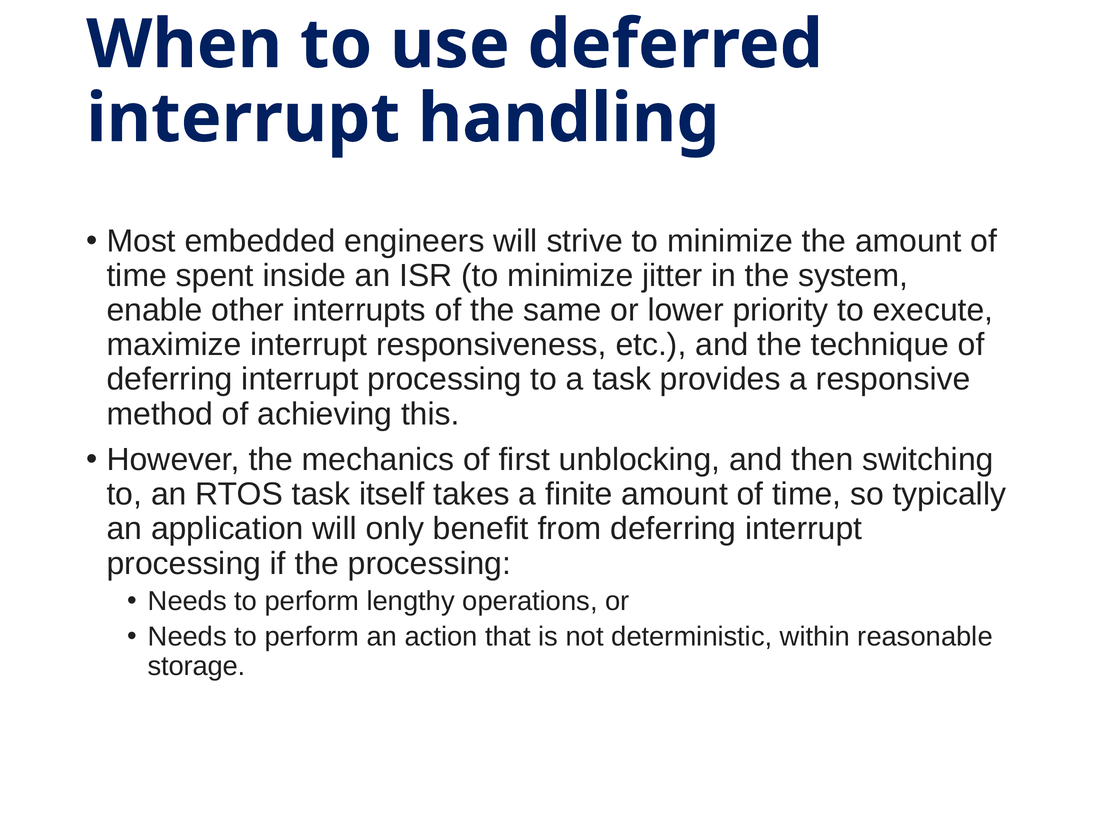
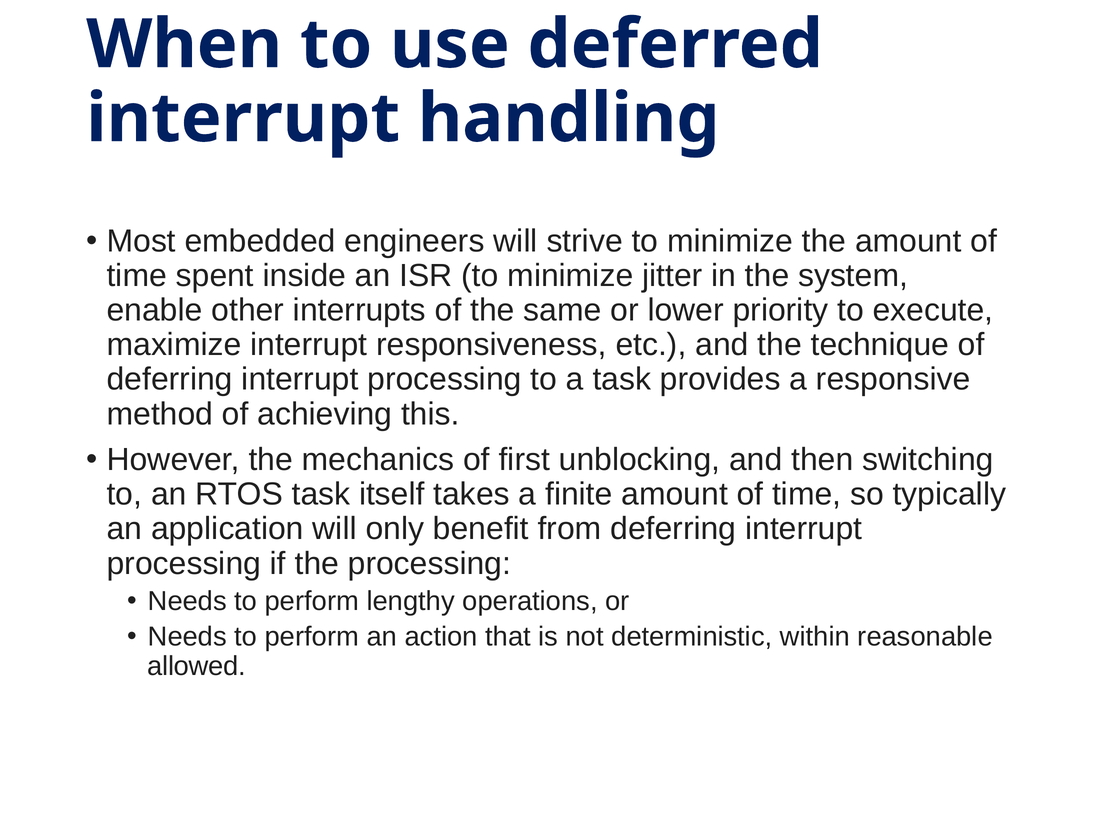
storage: storage -> allowed
